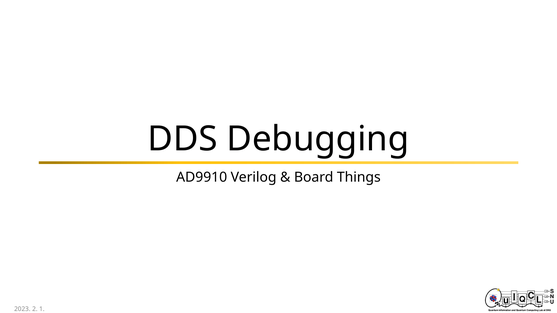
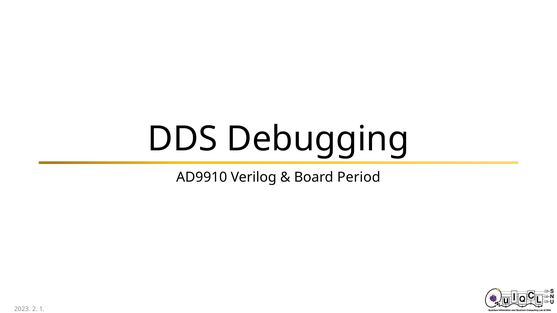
Things: Things -> Period
